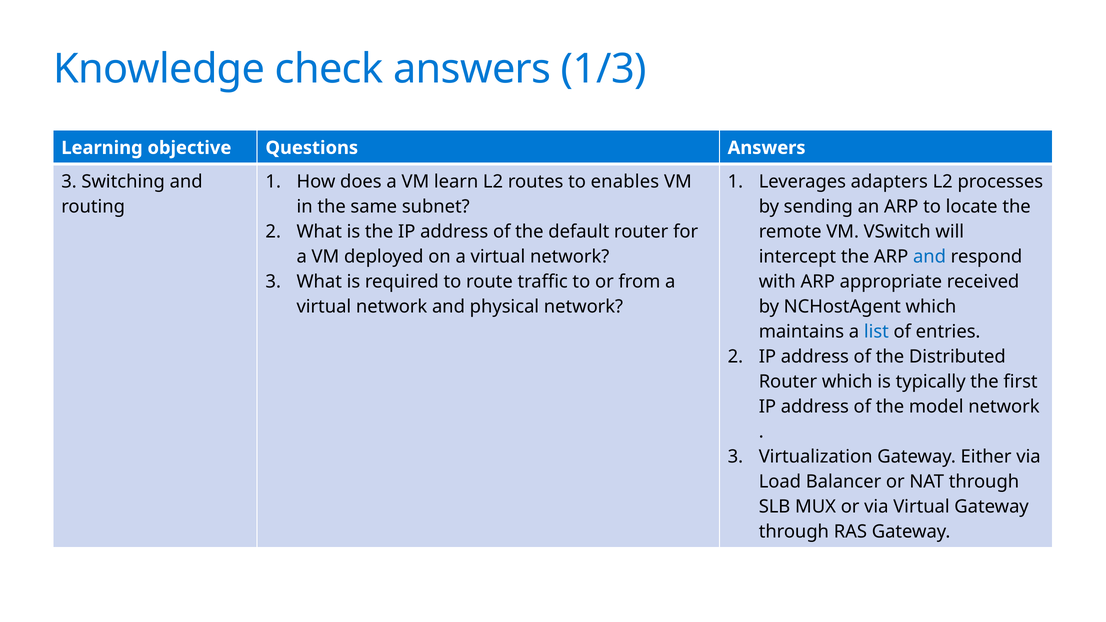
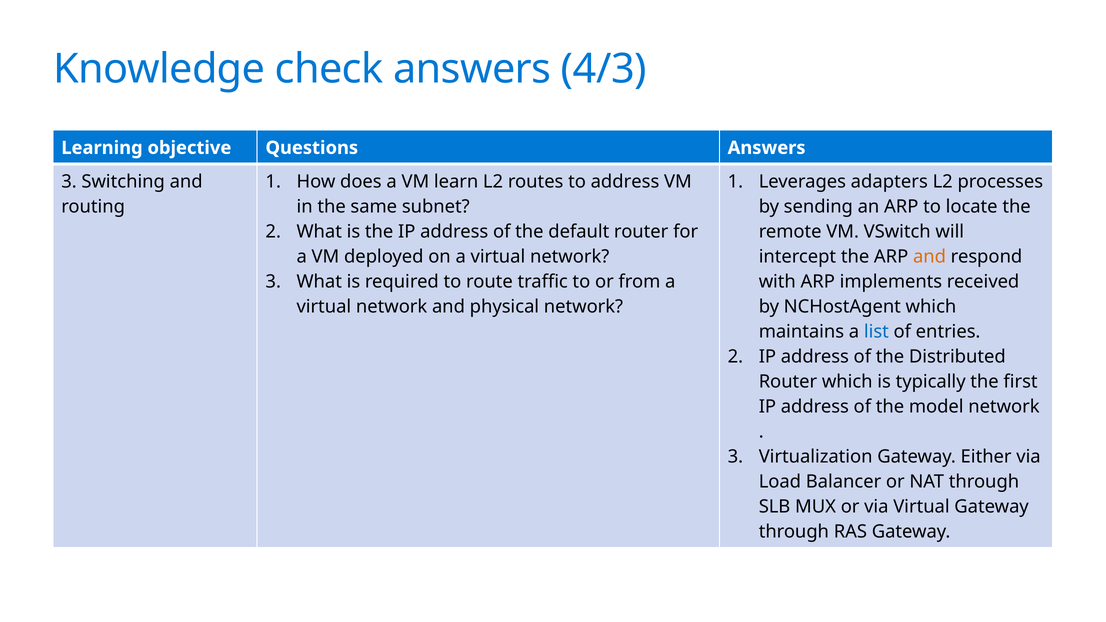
1/3: 1/3 -> 4/3
to enables: enables -> address
and at (930, 257) colour: blue -> orange
appropriate: appropriate -> implements
